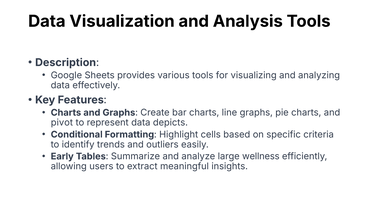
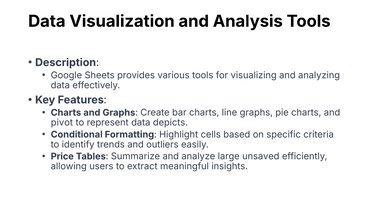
Early: Early -> Price
wellness: wellness -> unsaved
